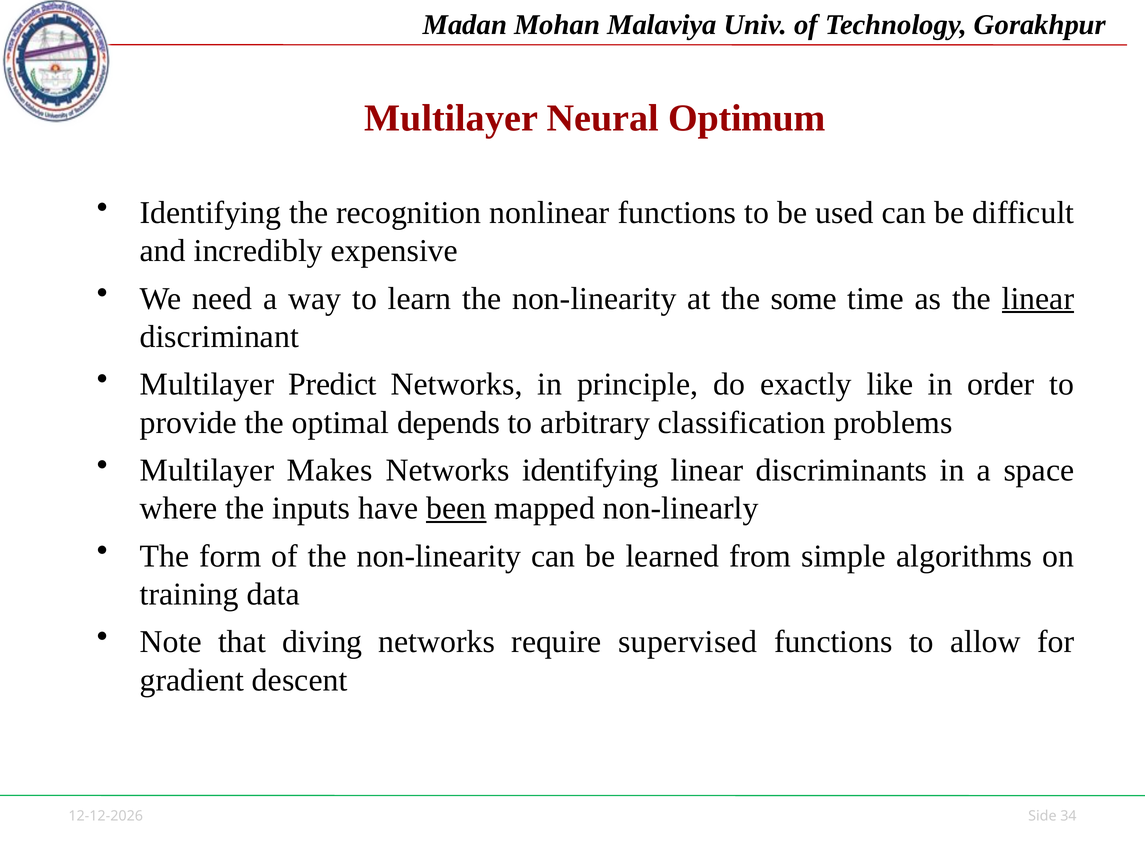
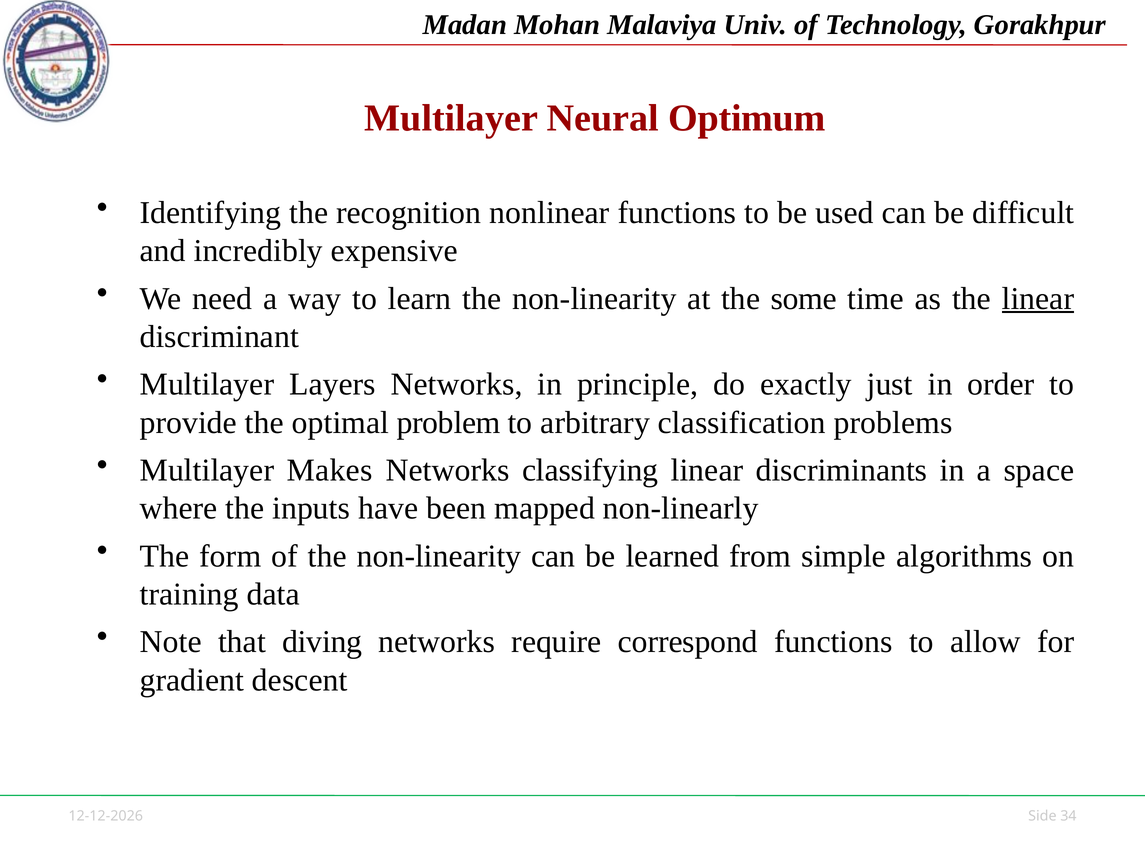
Predict: Predict -> Layers
like: like -> just
depends: depends -> problem
Networks identifying: identifying -> classifying
been underline: present -> none
supervised: supervised -> correspond
